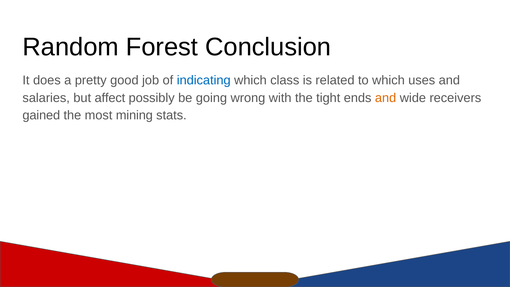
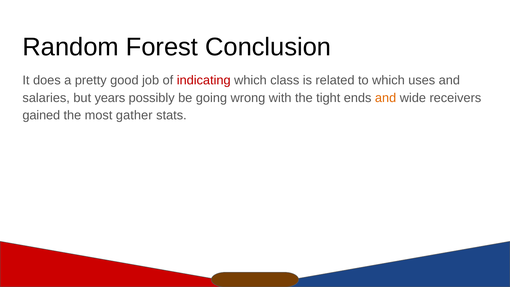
indicating colour: blue -> red
affect: affect -> years
mining: mining -> gather
